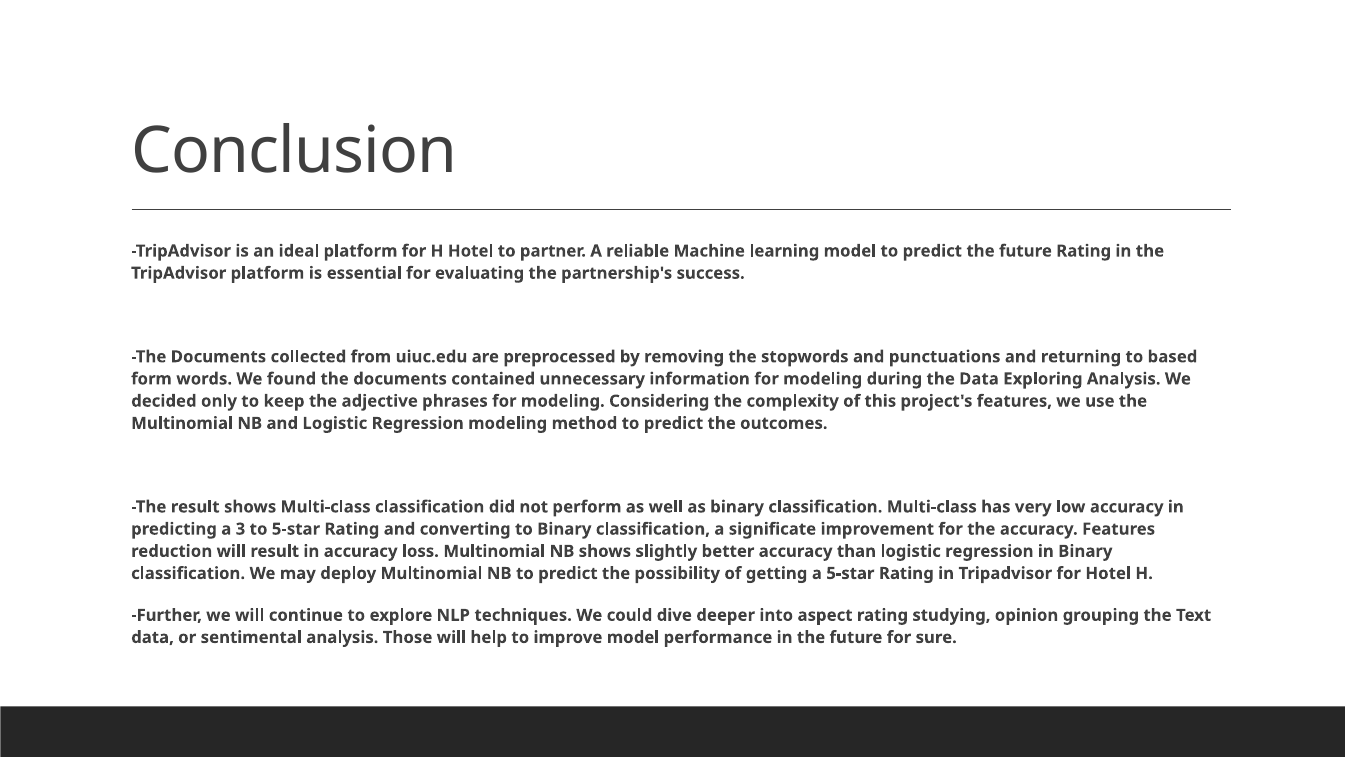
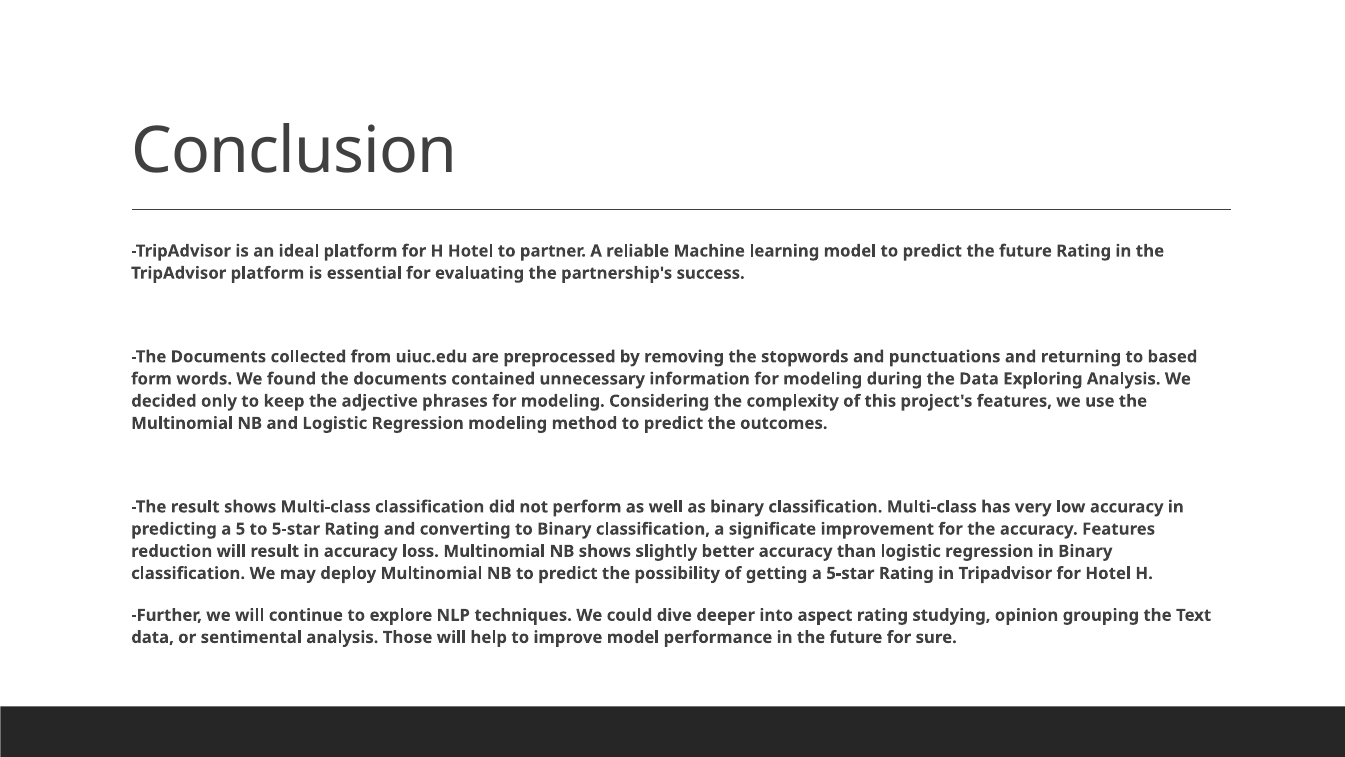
3: 3 -> 5
